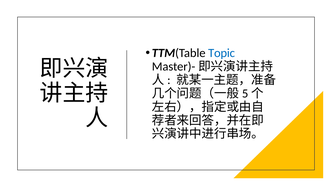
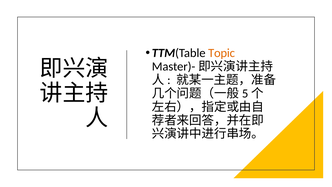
Topic colour: blue -> orange
